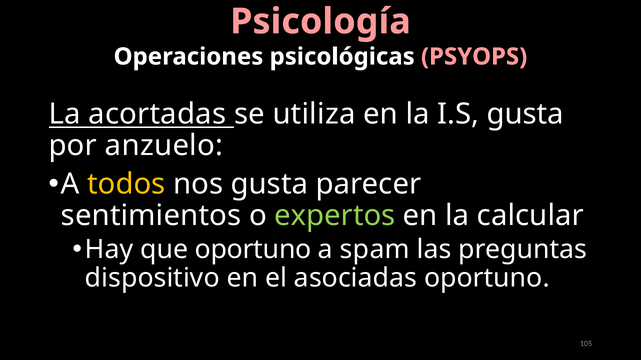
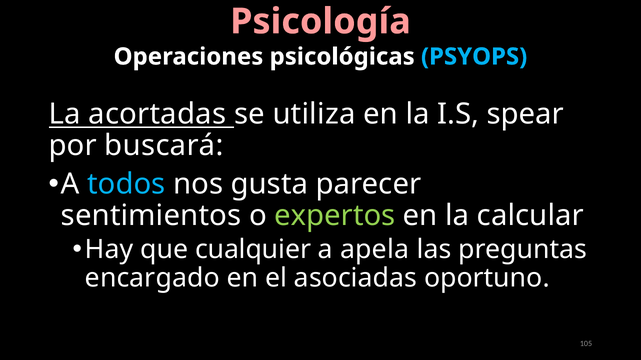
PSYOPS colour: pink -> light blue
I.S gusta: gusta -> spear
anzuelo: anzuelo -> buscará
todos colour: yellow -> light blue
que oportuno: oportuno -> cualquier
spam: spam -> apela
dispositivo: dispositivo -> encargado
